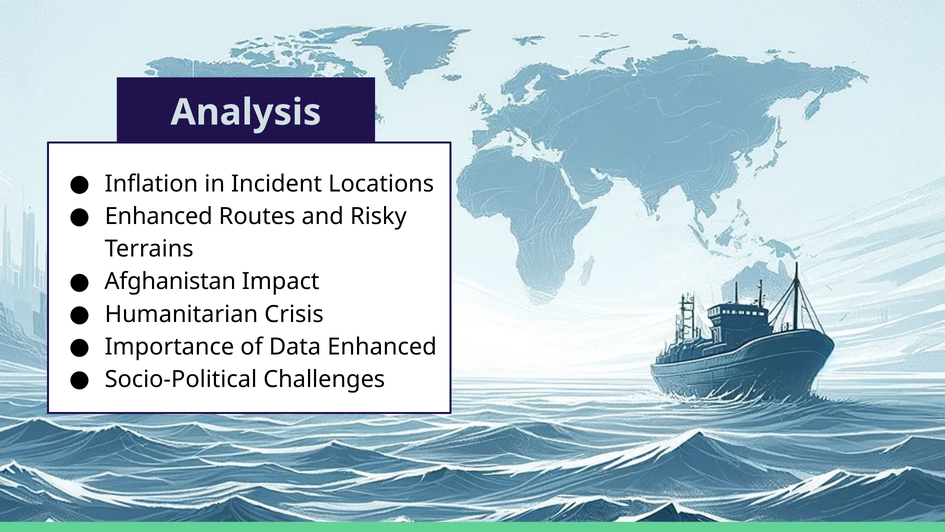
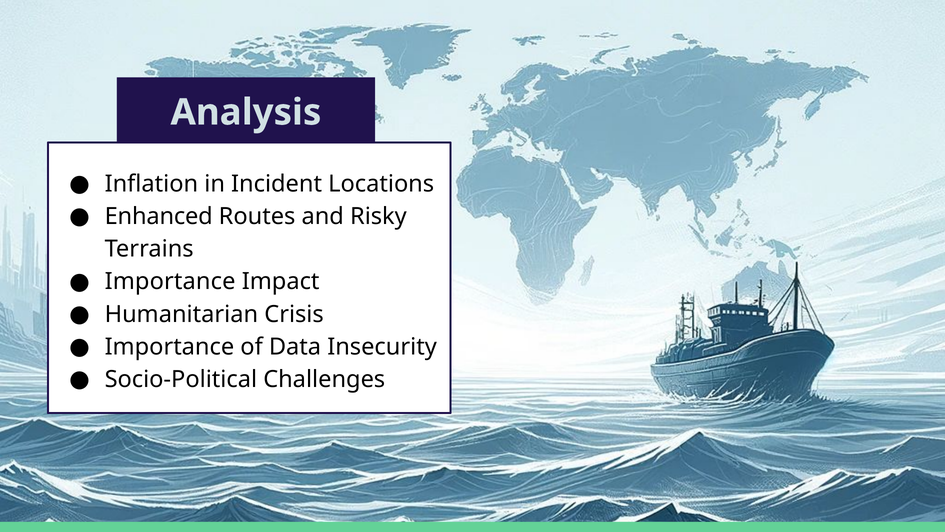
Afghanistan at (170, 281): Afghanistan -> Importance
Data Enhanced: Enhanced -> Insecurity
